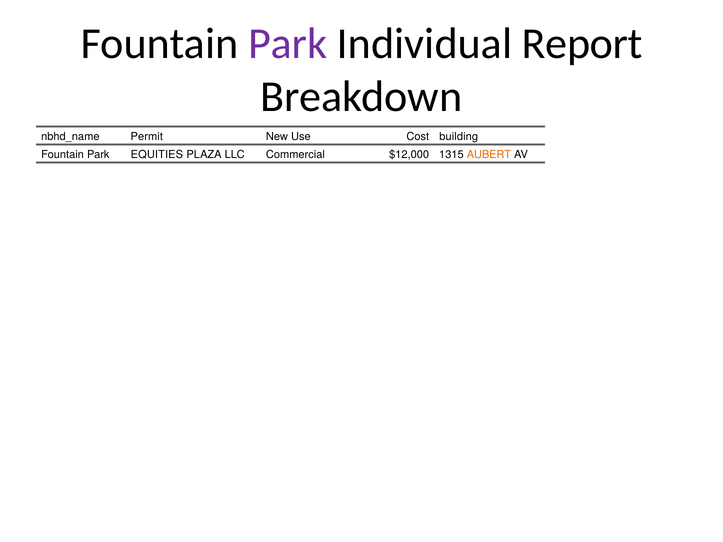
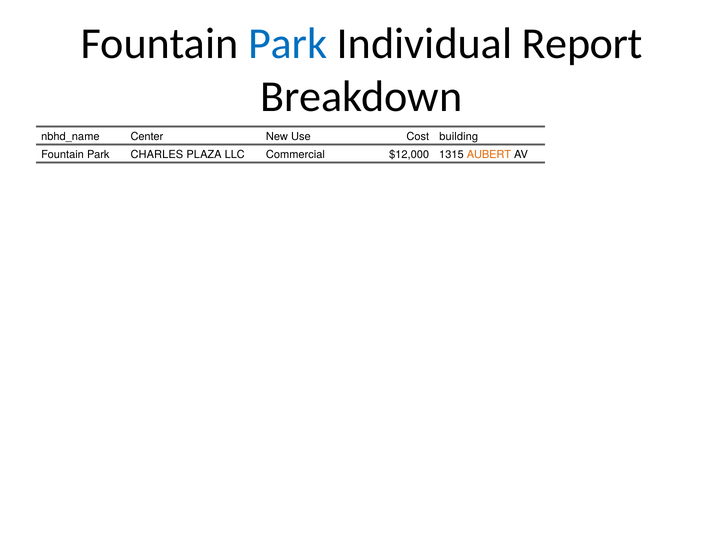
Park at (288, 43) colour: purple -> blue
Permit: Permit -> Center
EQUITIES: EQUITIES -> CHARLES
